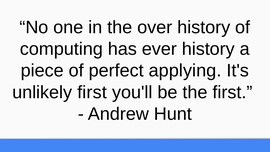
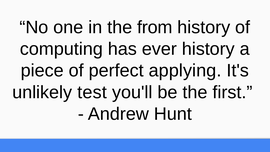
over: over -> from
unlikely first: first -> test
